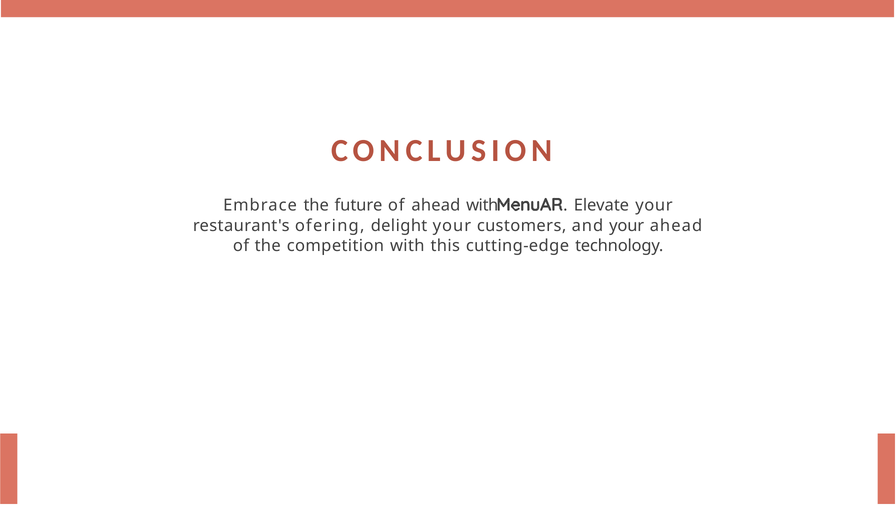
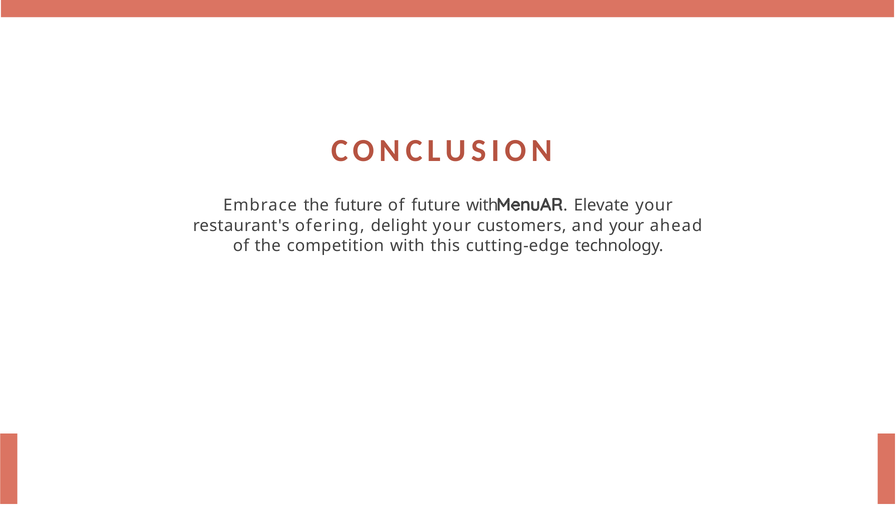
of ahead: ahead -> future
